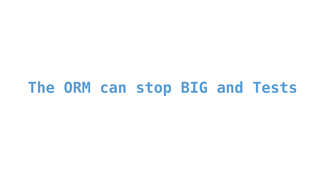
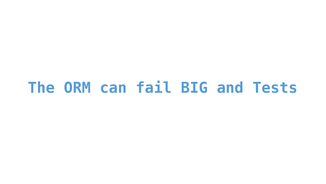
stop: stop -> fail
